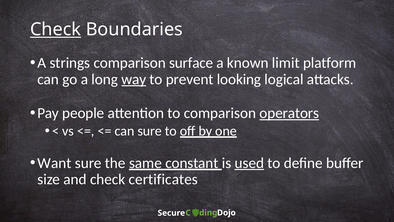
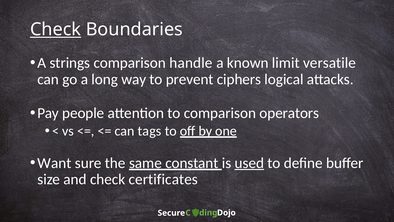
surface: surface -> handle
platform: platform -> versatile
way underline: present -> none
looking: looking -> ciphers
operators underline: present -> none
can sure: sure -> tags
